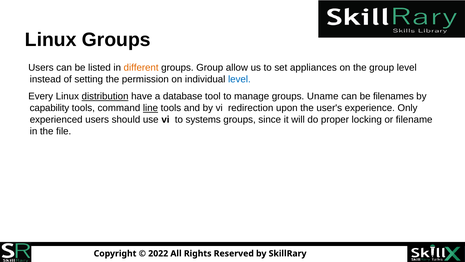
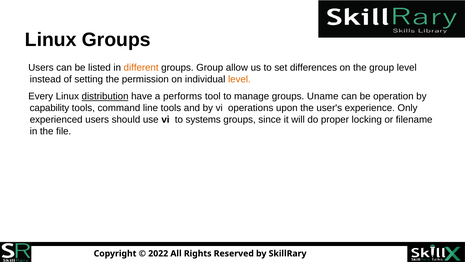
appliances: appliances -> differences
level at (239, 79) colour: blue -> orange
database: database -> performs
filenames: filenames -> operation
line underline: present -> none
redirection: redirection -> operations
